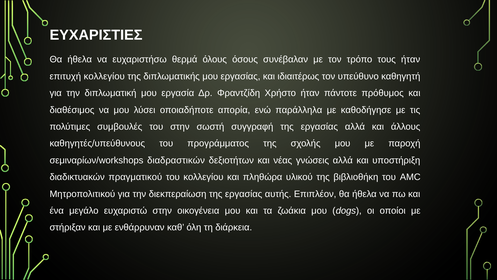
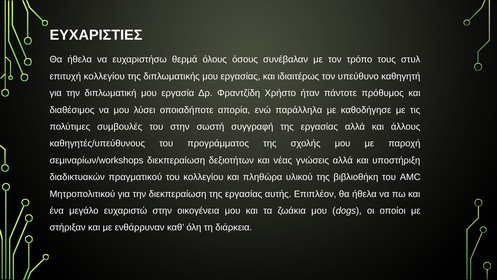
τους ήταν: ήταν -> στυλ
σεμιναρίων/workshops διαδραστικών: διαδραστικών -> διεκπεραίωση
